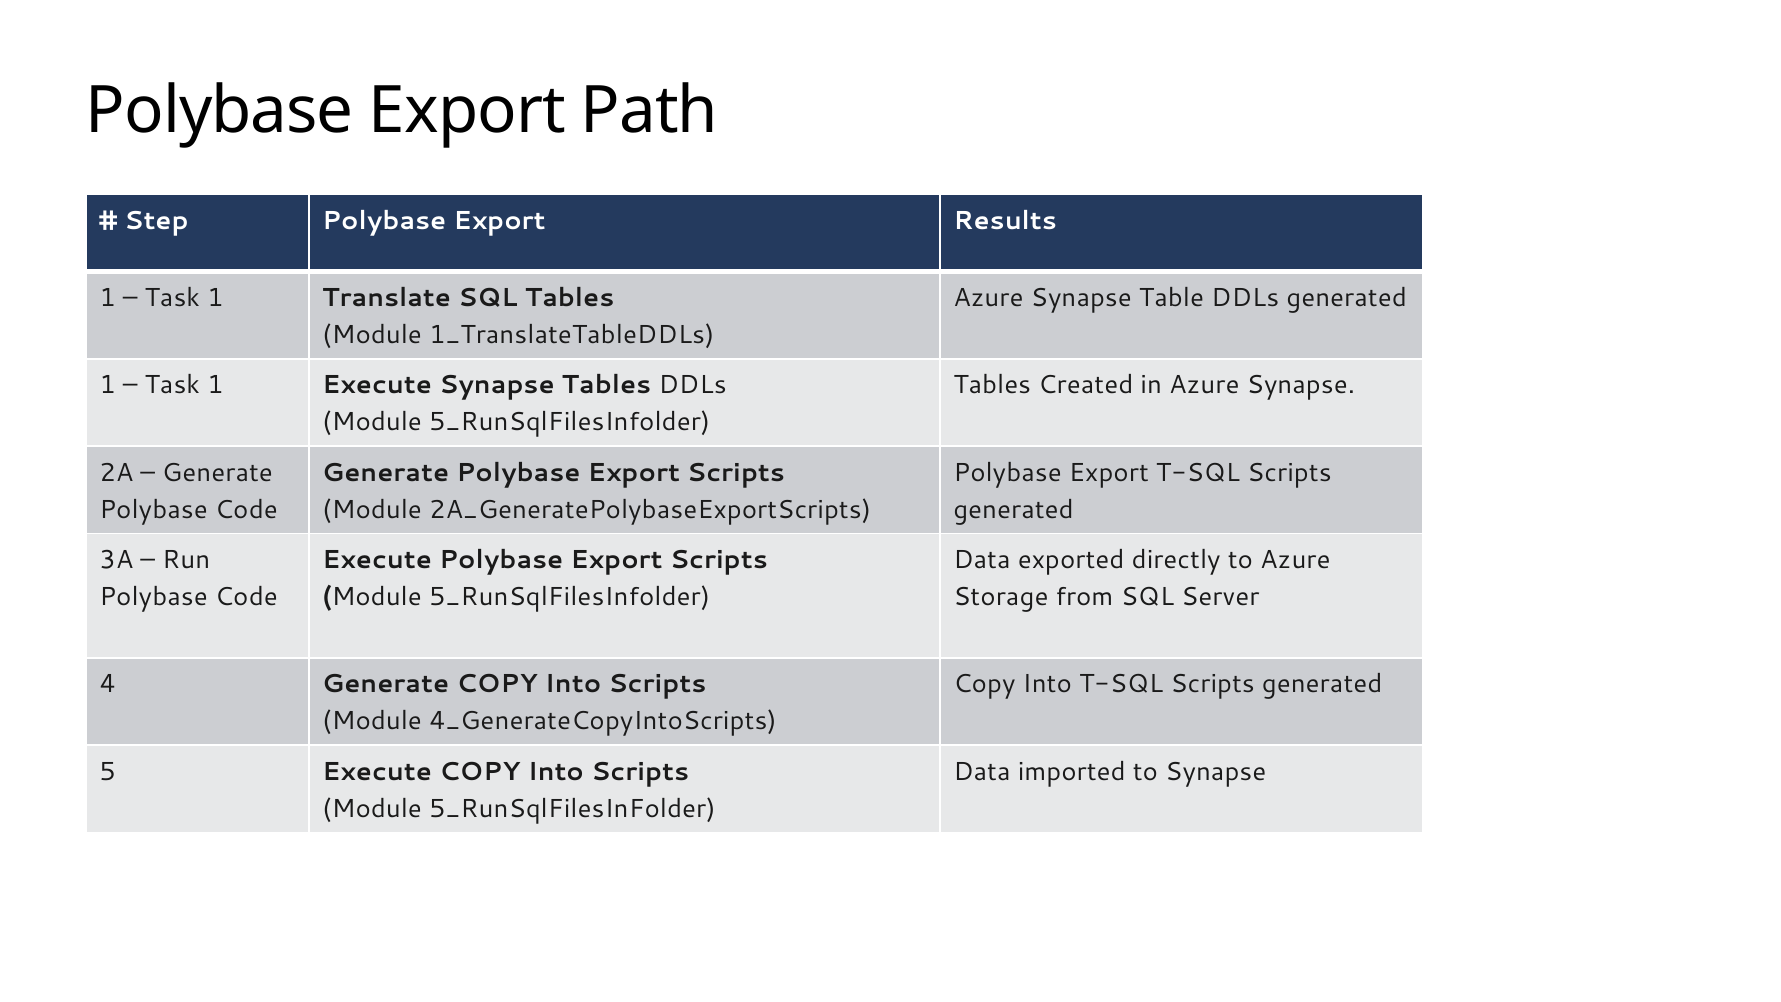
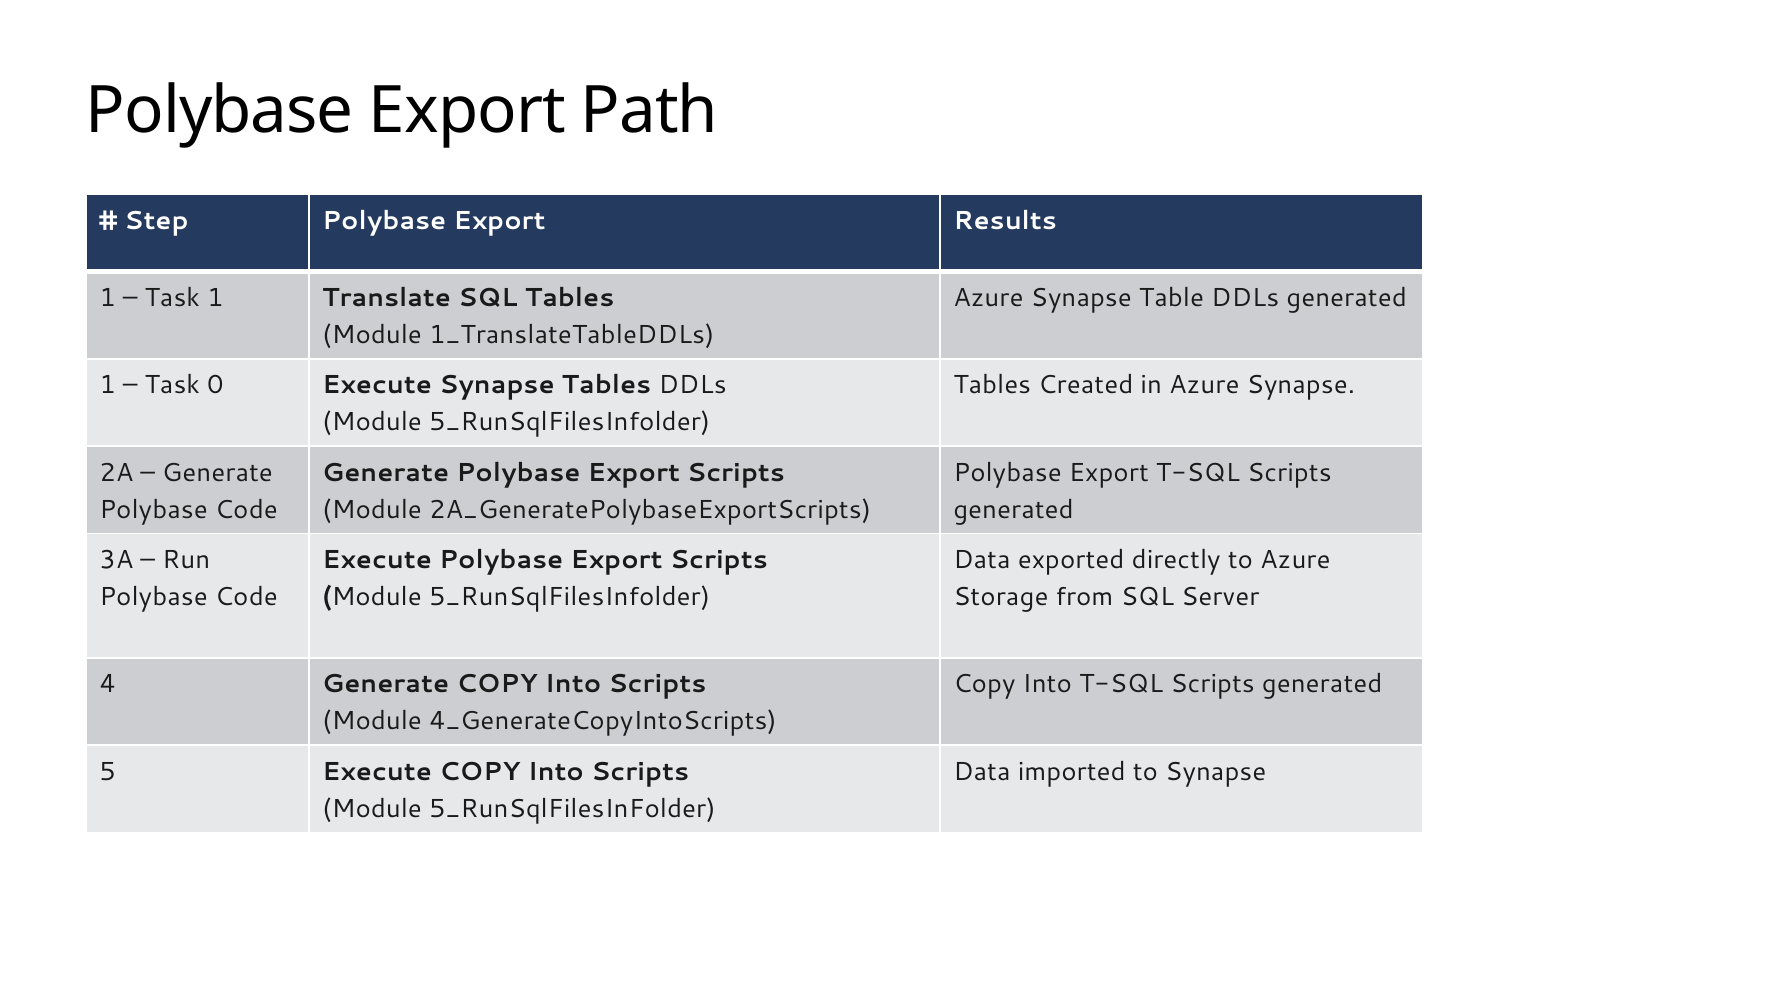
1 at (215, 385): 1 -> 0
